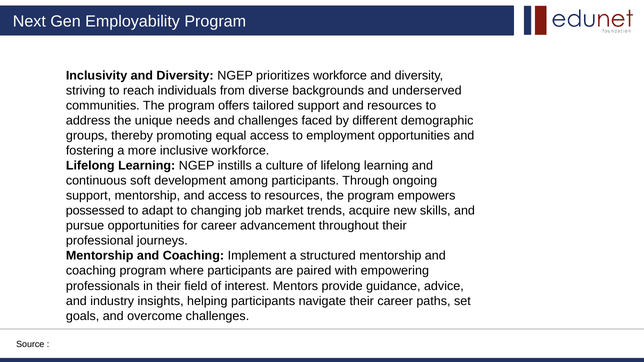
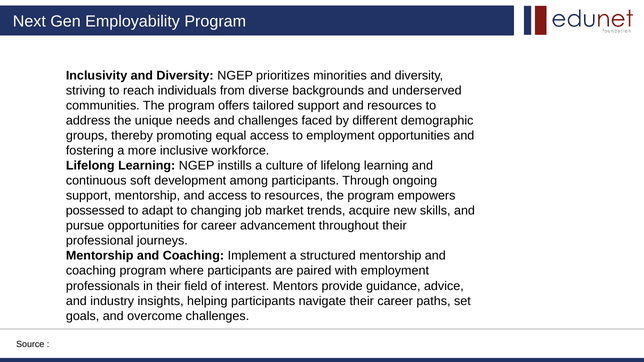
prioritizes workforce: workforce -> minorities
with empowering: empowering -> employment
